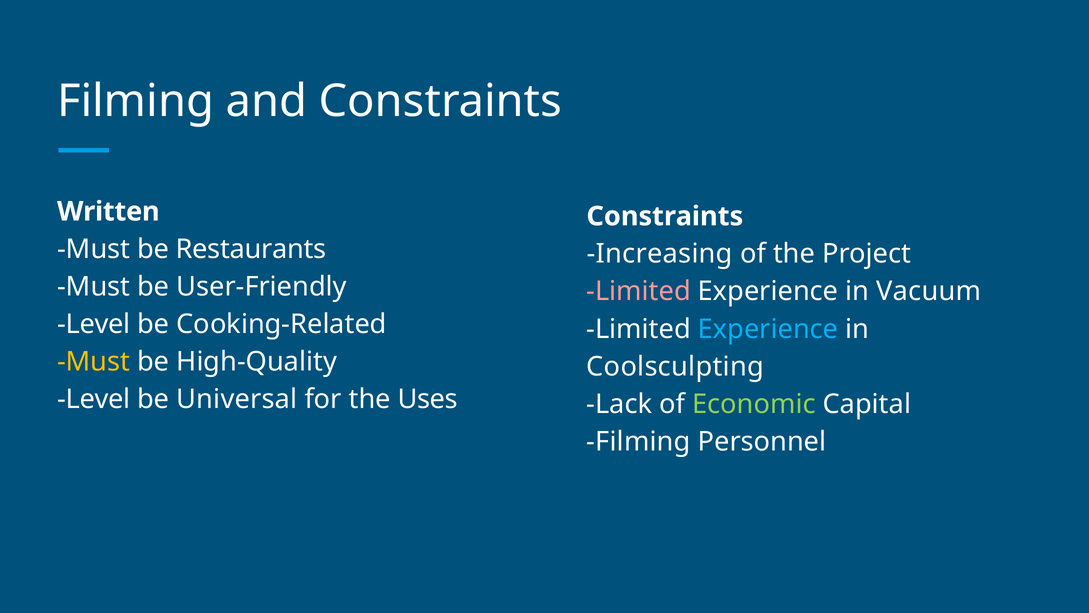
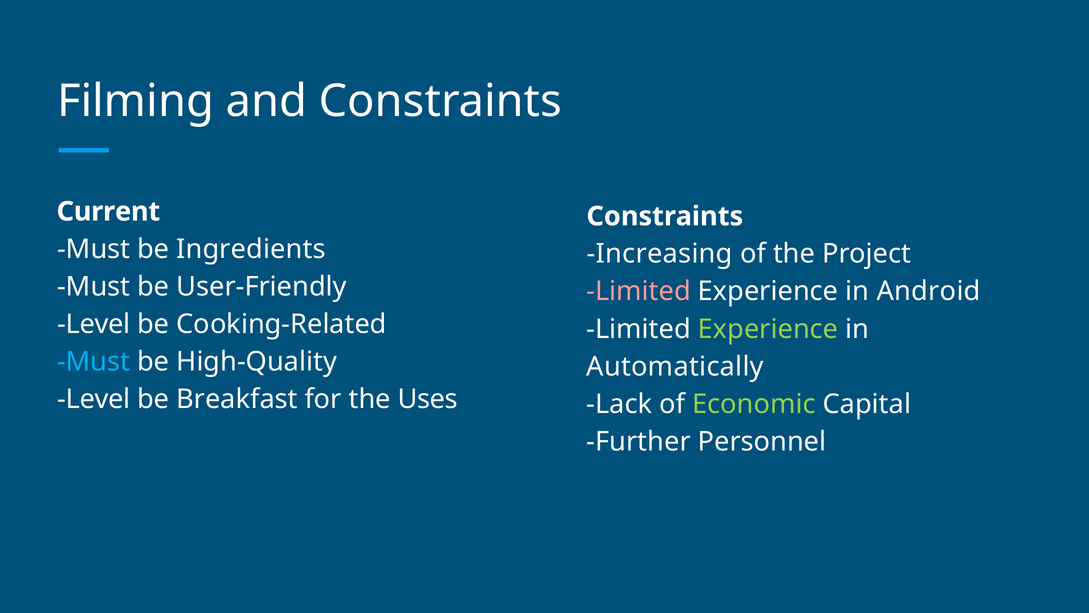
Written: Written -> Current
Restaurants: Restaurants -> Ingredients
Vacuum: Vacuum -> Android
Experience at (768, 329) colour: light blue -> light green
Must at (94, 362) colour: yellow -> light blue
Coolsculpting: Coolsculpting -> Automatically
Universal: Universal -> Breakfast
Filming at (639, 442): Filming -> Further
